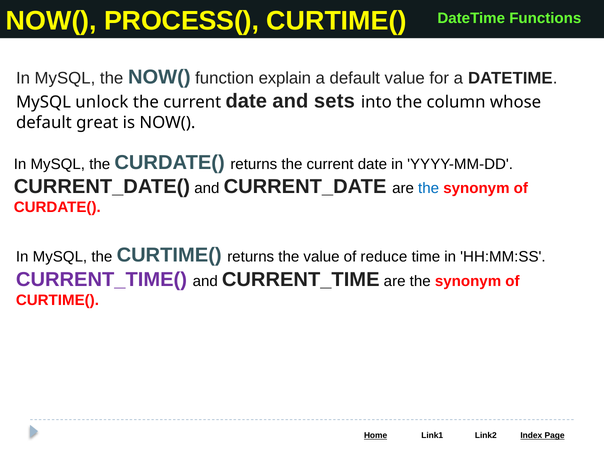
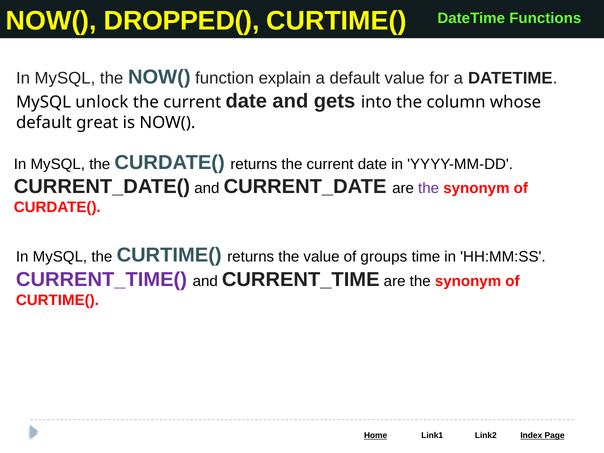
PROCESS(: PROCESS( -> DROPPED(
sets: sets -> gets
the at (429, 188) colour: blue -> purple
reduce: reduce -> groups
